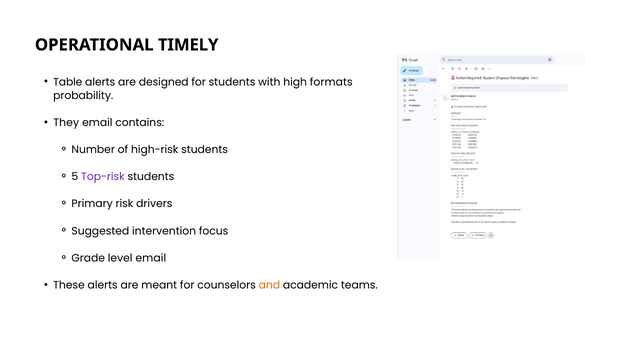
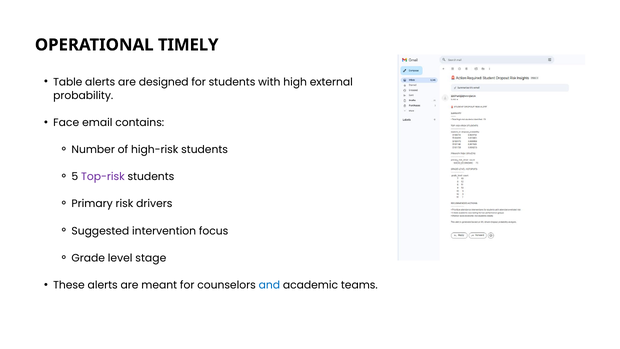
formats: formats -> external
They: They -> Face
level email: email -> stage
and colour: orange -> blue
